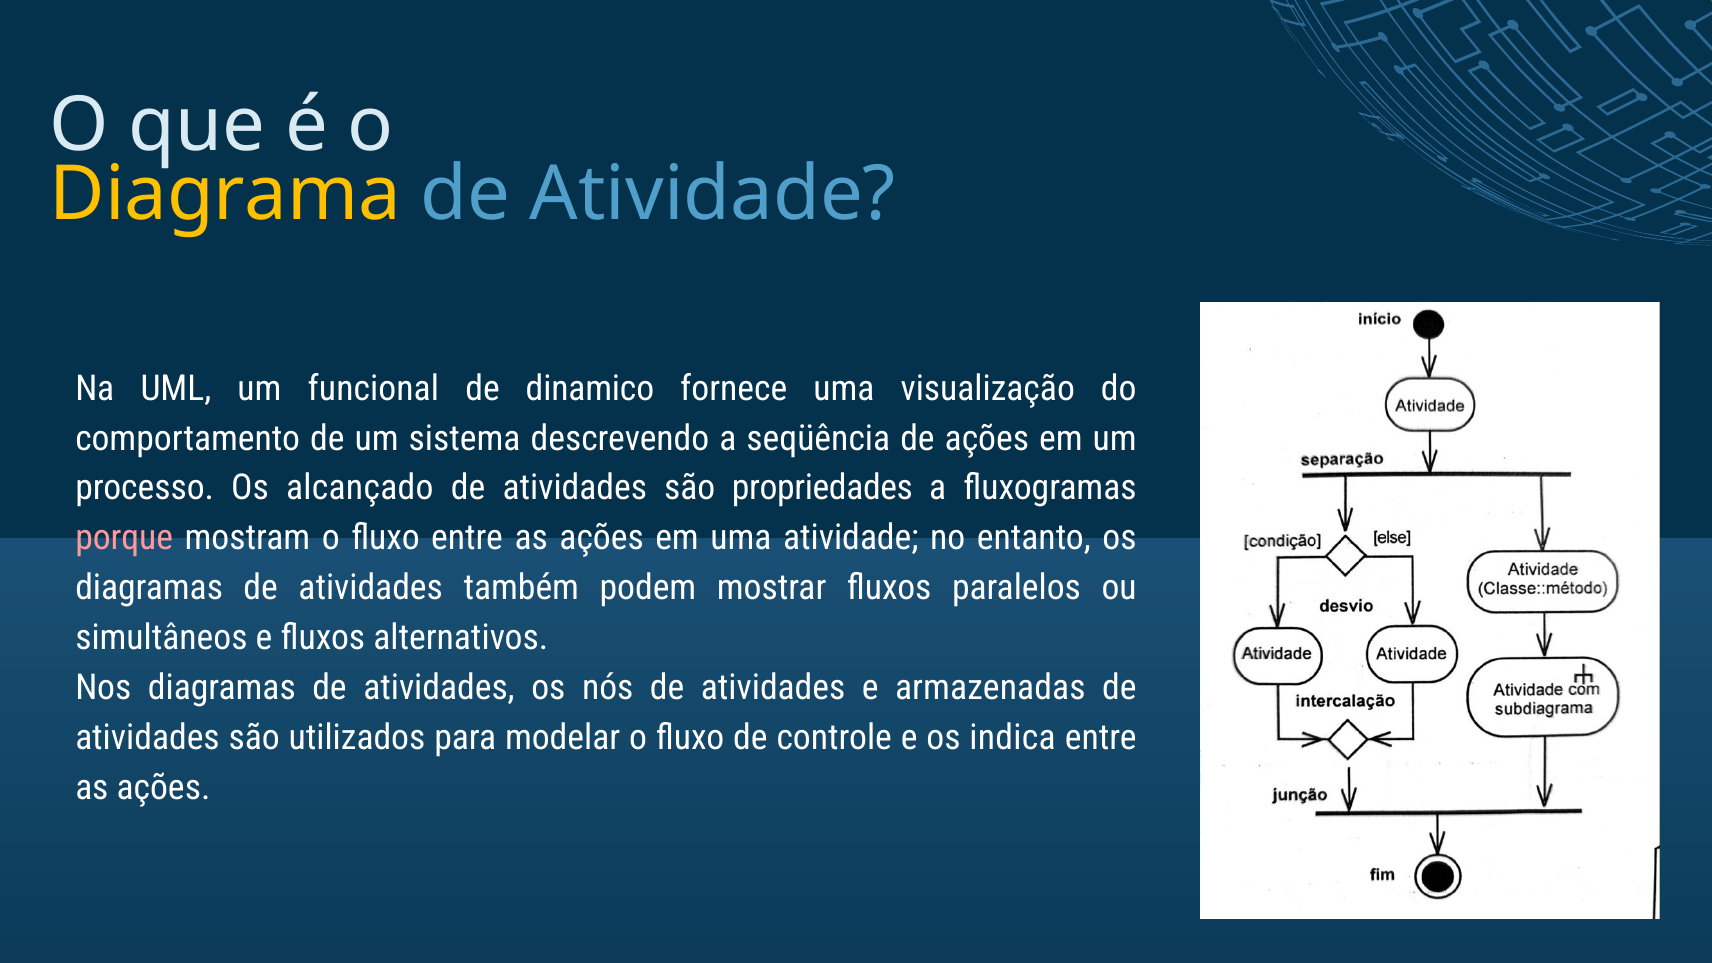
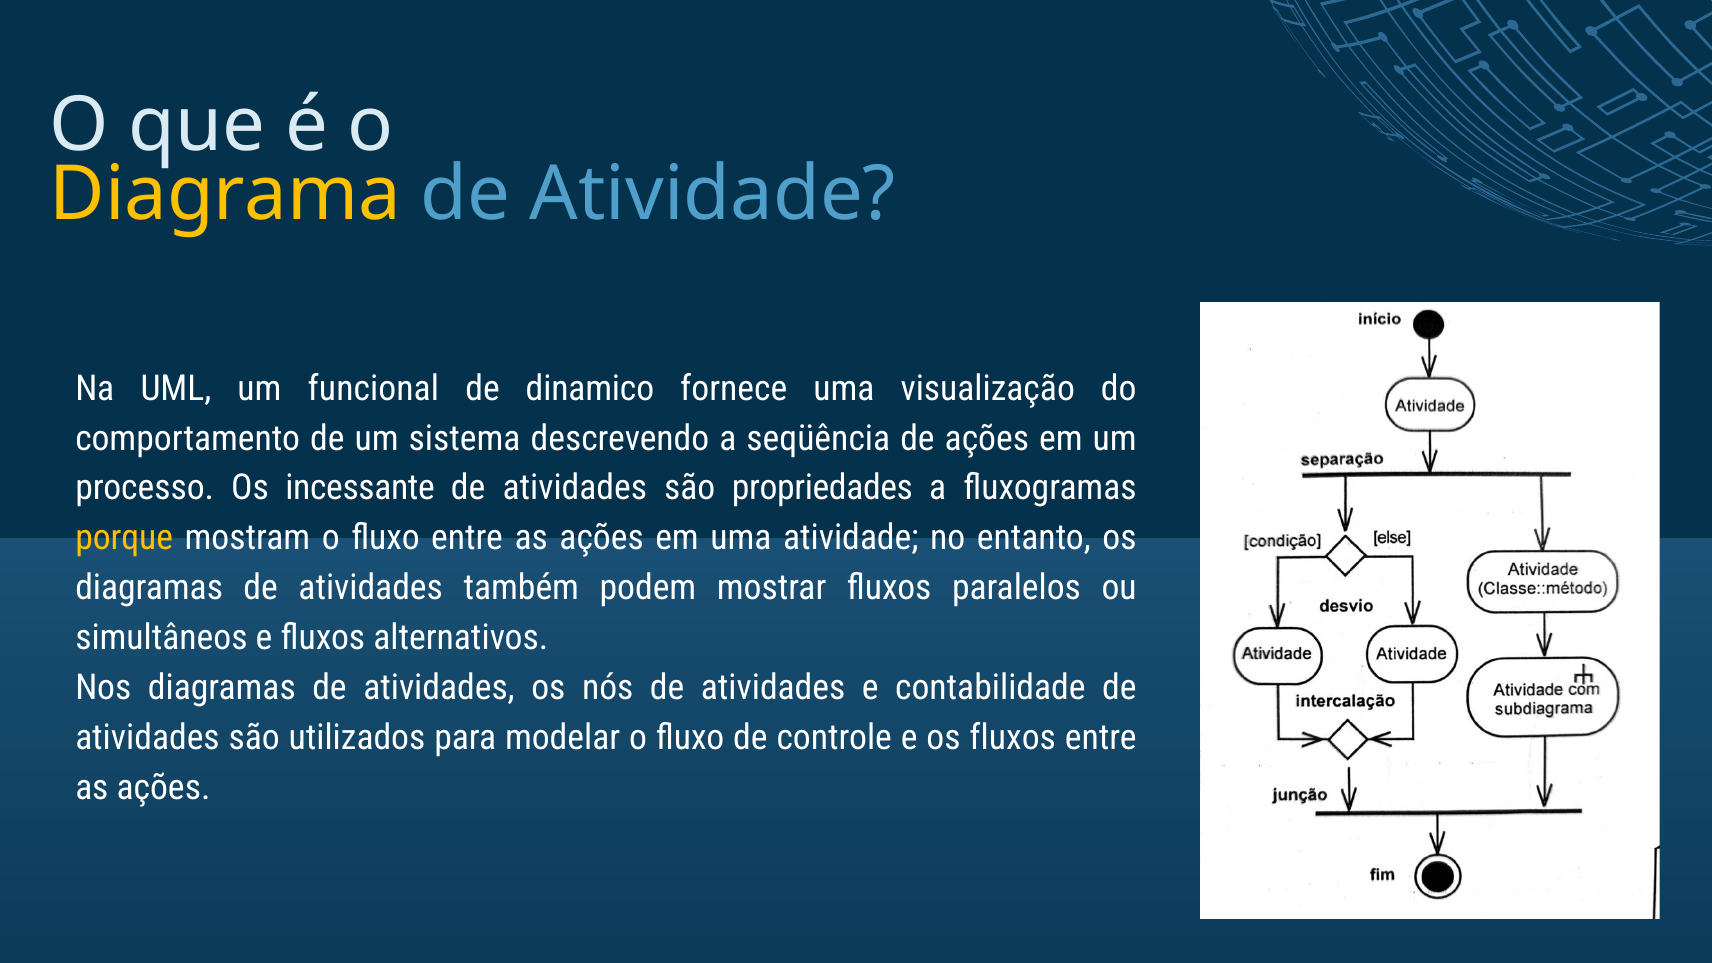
alcançado: alcançado -> incessante
porque colour: pink -> yellow
armazenadas: armazenadas -> contabilidade
os indica: indica -> fluxos
